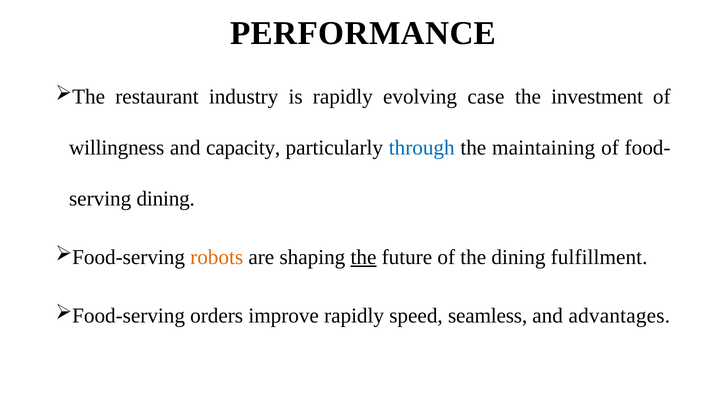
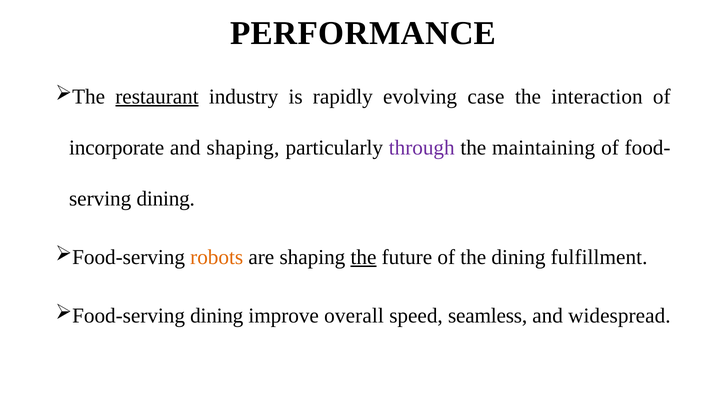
restaurant underline: none -> present
investment: investment -> interaction
willingness: willingness -> incorporate
and capacity: capacity -> shaping
through colour: blue -> purple
orders at (217, 316): orders -> dining
improve rapidly: rapidly -> overall
advantages: advantages -> widespread
